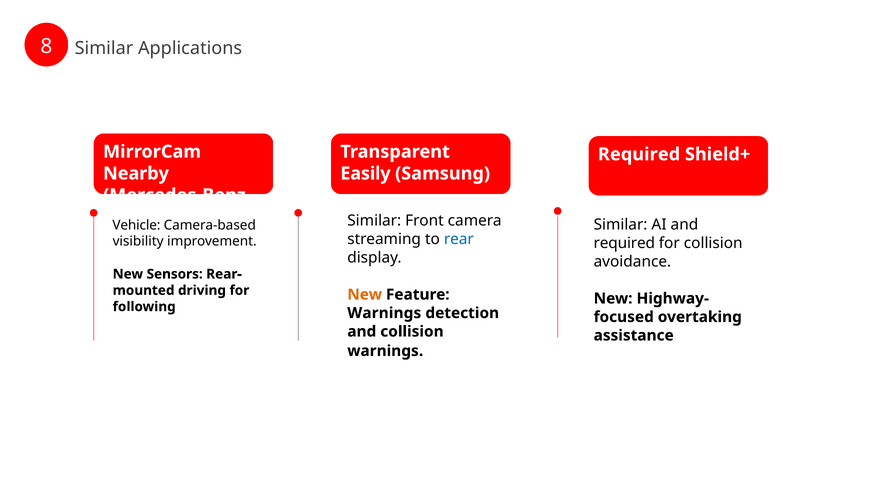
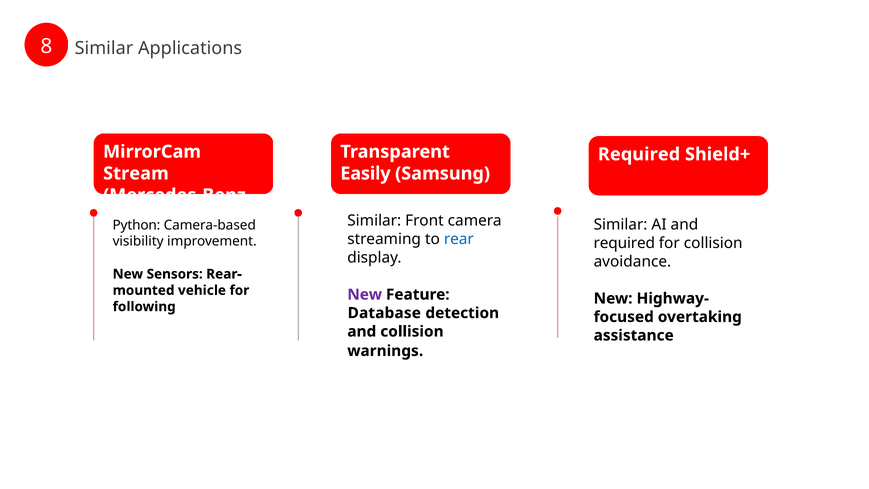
Nearby: Nearby -> Stream
Vehicle: Vehicle -> Python
driving: driving -> vehicle
New at (365, 294) colour: orange -> purple
Warnings at (384, 313): Warnings -> Database
